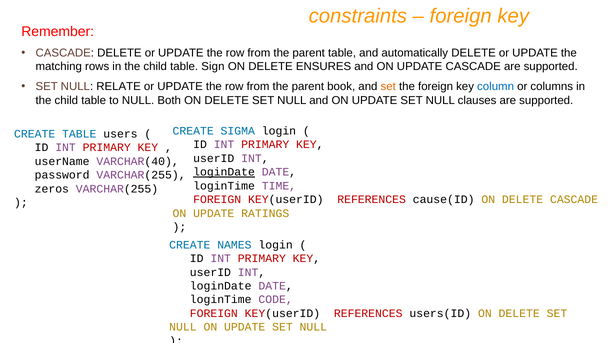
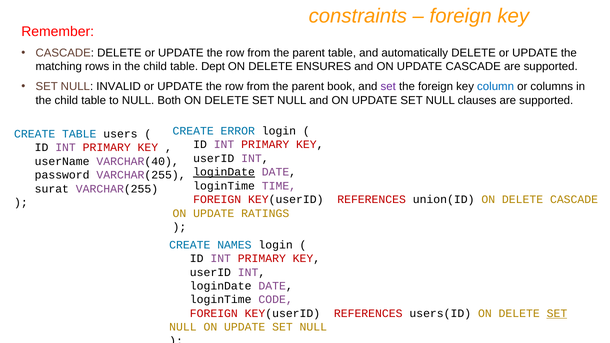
Sign: Sign -> Dept
RELATE: RELATE -> INVALID
set at (388, 87) colour: orange -> purple
SIGMA: SIGMA -> ERROR
zeros: zeros -> surat
cause(ID: cause(ID -> union(ID
SET at (557, 314) underline: none -> present
